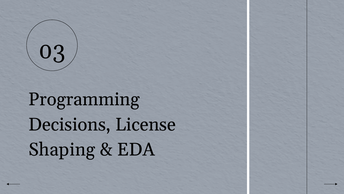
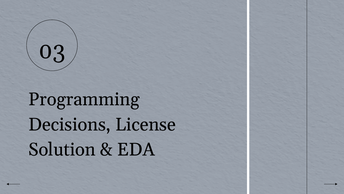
Shaping: Shaping -> Solution
